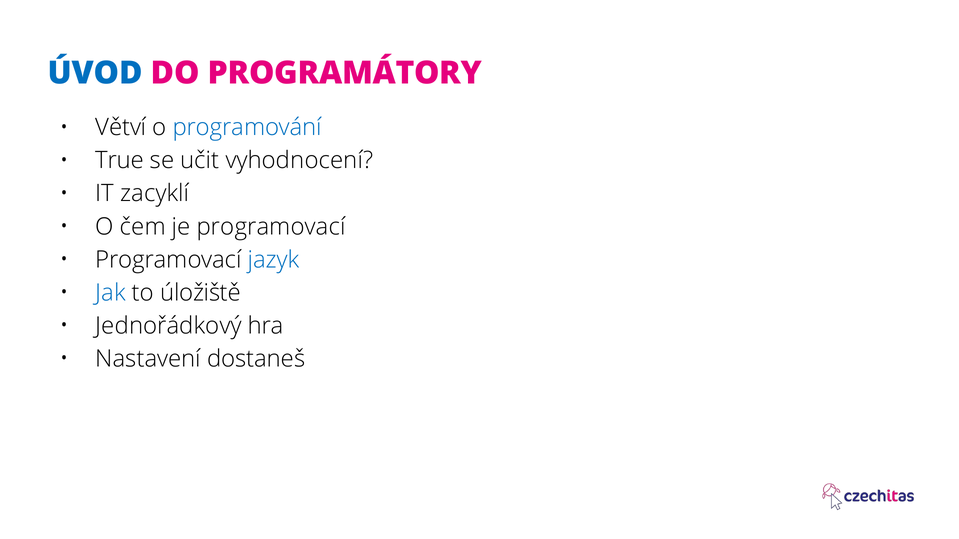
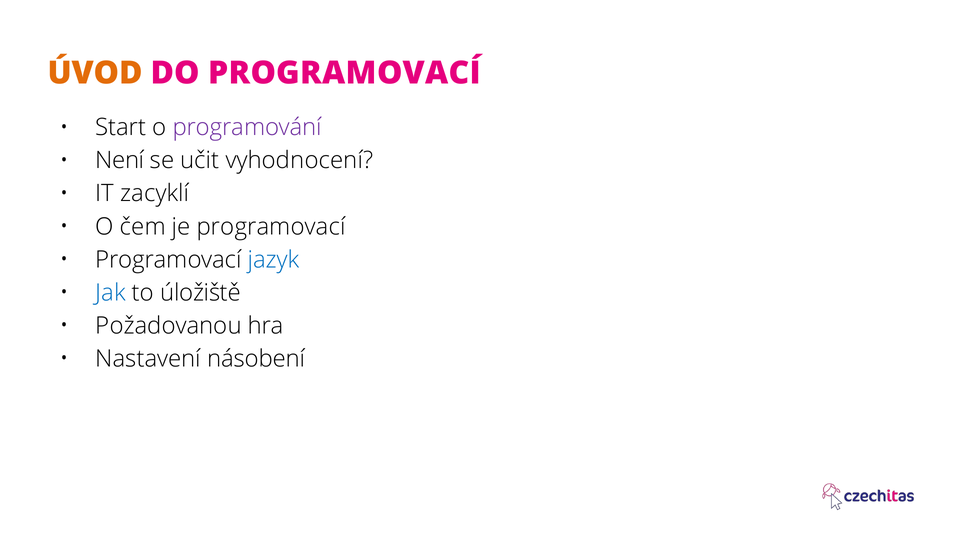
ÚVOD colour: blue -> orange
DO PROGRAMÁTORY: PROGRAMÁTORY -> PROGRAMOVACÍ
Větví: Větví -> Start
programování colour: blue -> purple
True: True -> Není
Jednořádkový: Jednořádkový -> Požadovanou
dostaneš: dostaneš -> násobení
